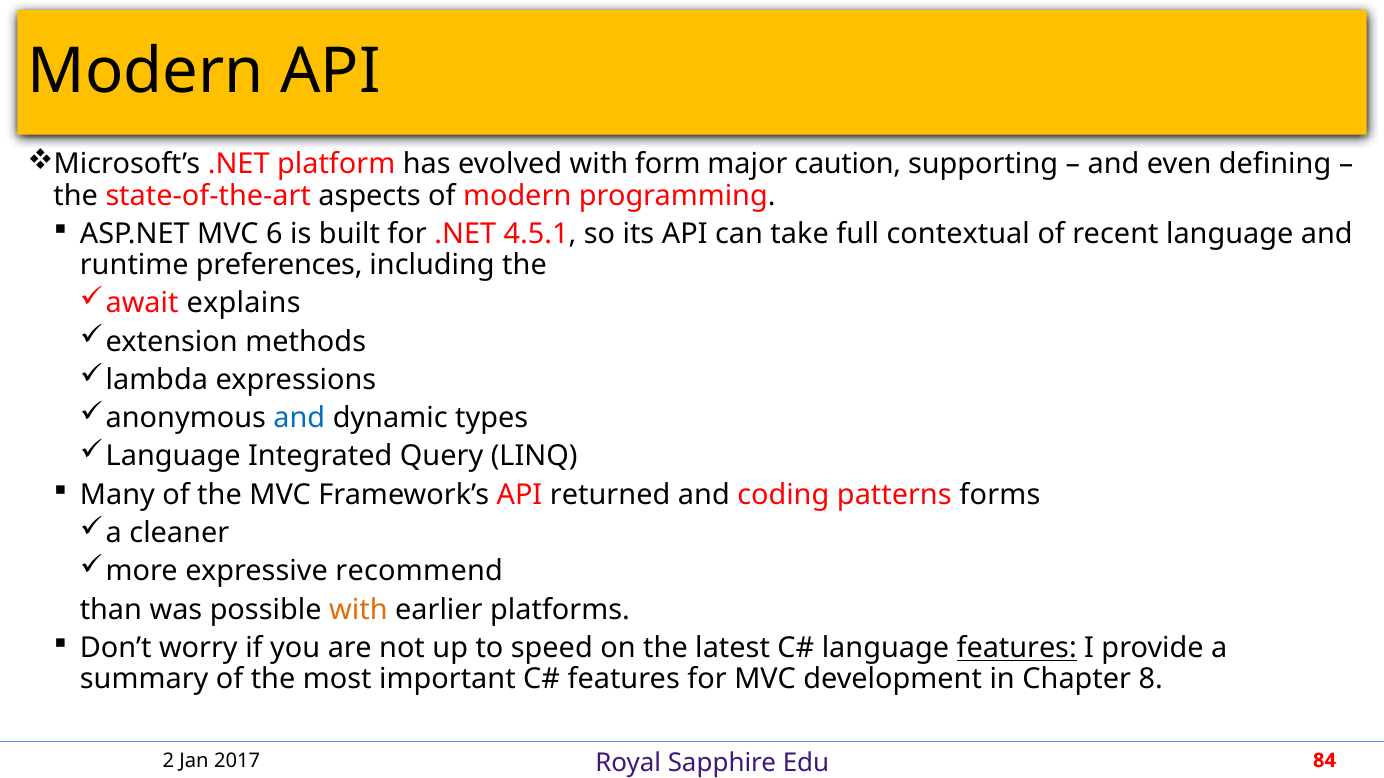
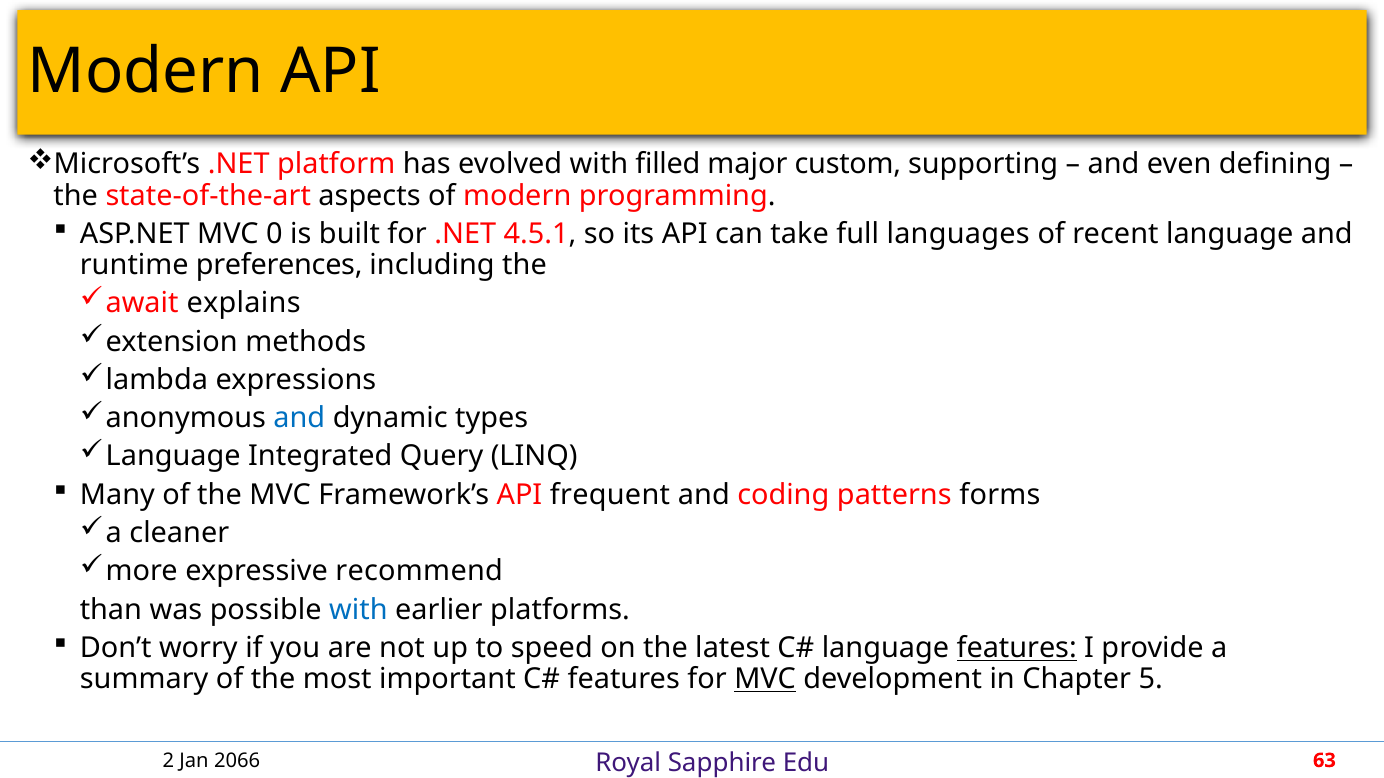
form: form -> filled
caution: caution -> custom
6: 6 -> 0
contextual: contextual -> languages
returned: returned -> frequent
with at (358, 610) colour: orange -> blue
MVC at (765, 680) underline: none -> present
8: 8 -> 5
2017: 2017 -> 2066
84: 84 -> 63
